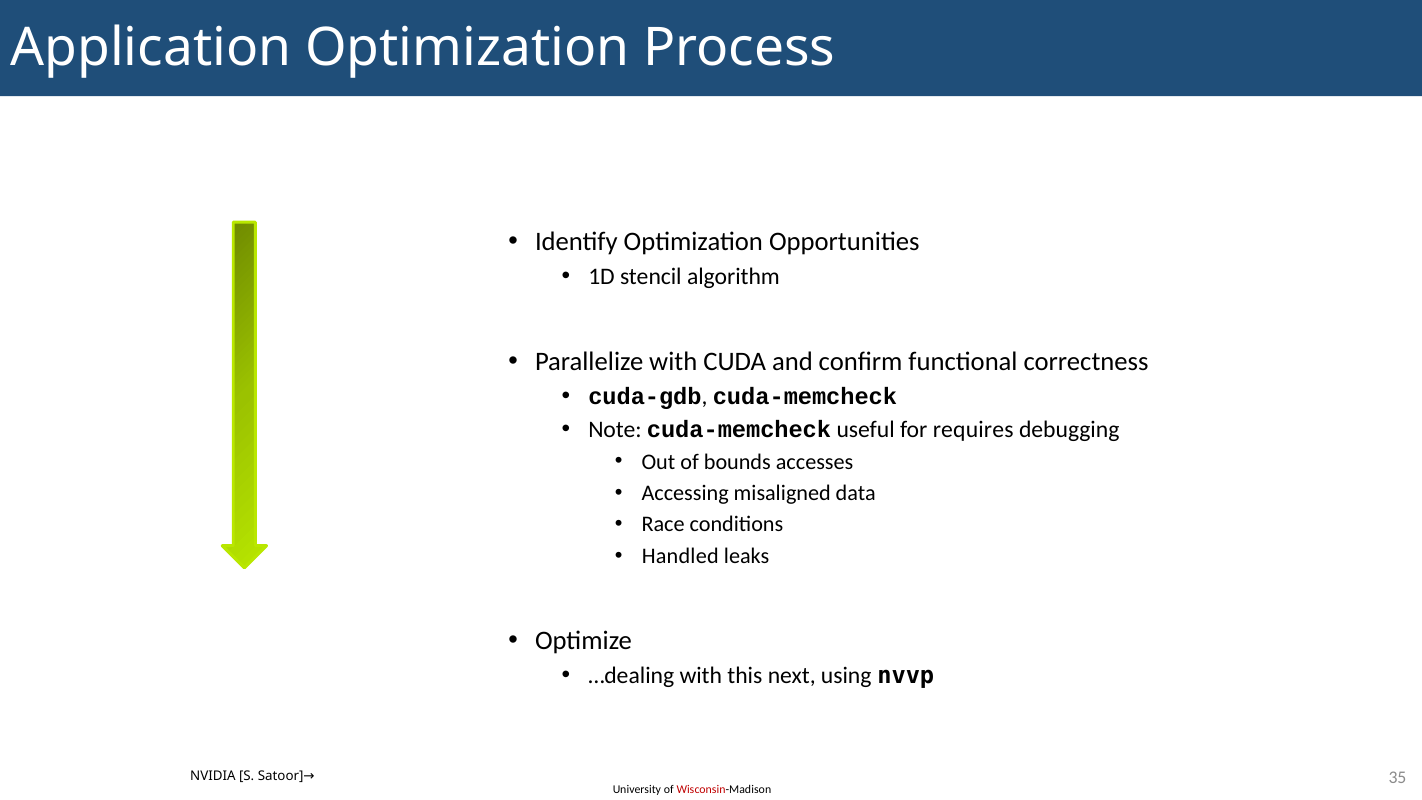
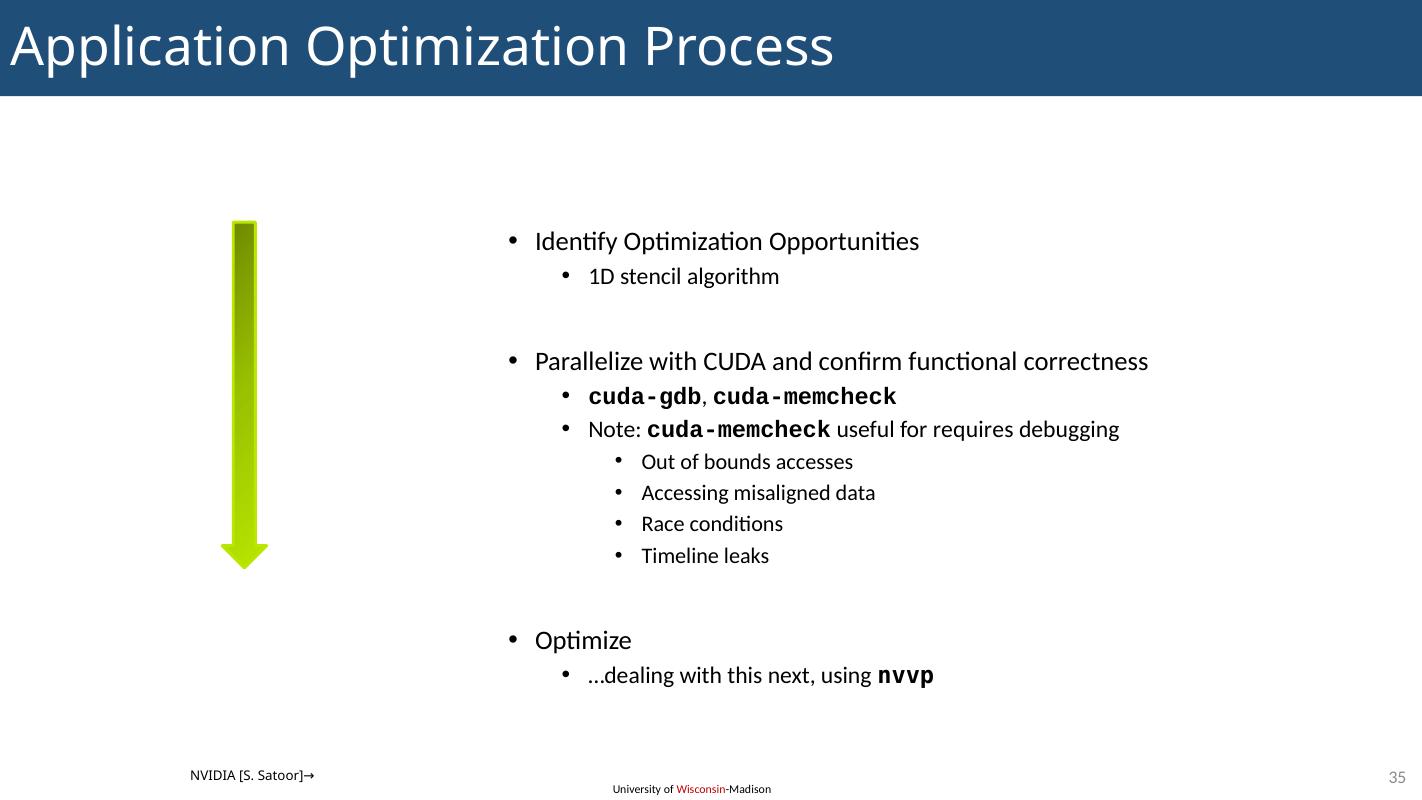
Handled: Handled -> Timeline
